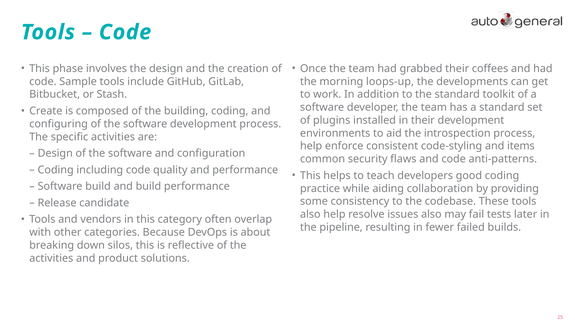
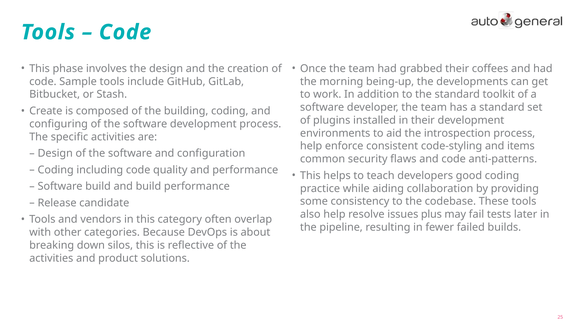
loops-up: loops-up -> being-up
issues also: also -> plus
